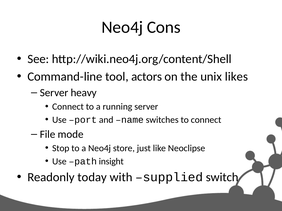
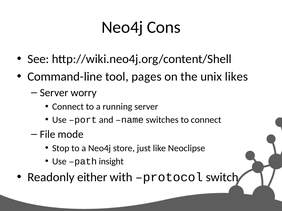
actors: actors -> pages
heavy: heavy -> worry
today: today -> either
supplied: supplied -> protocol
